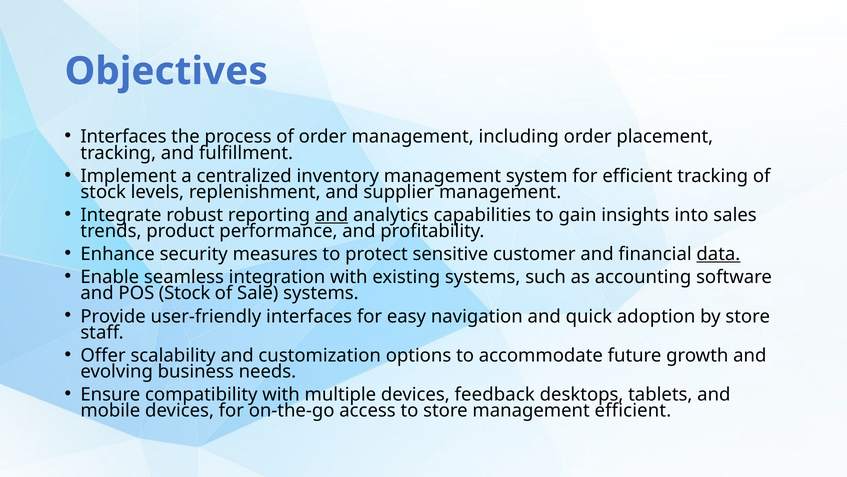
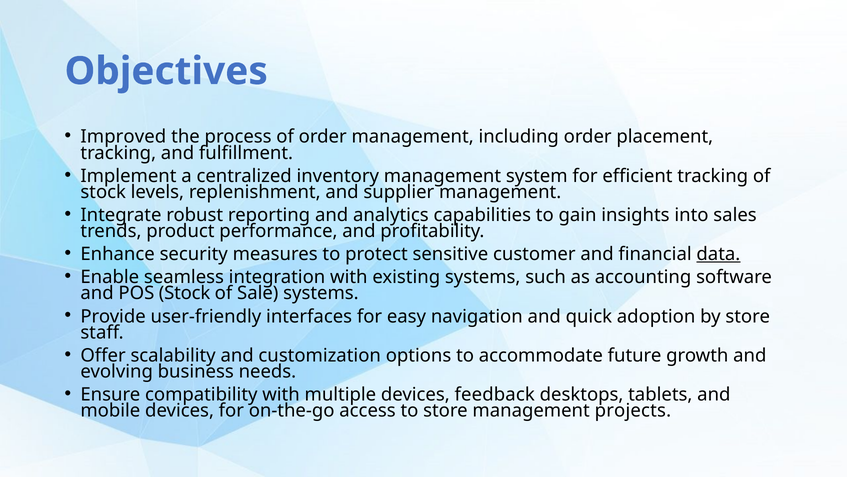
Interfaces at (123, 137): Interfaces -> Improved
and at (332, 215) underline: present -> none
management efficient: efficient -> projects
